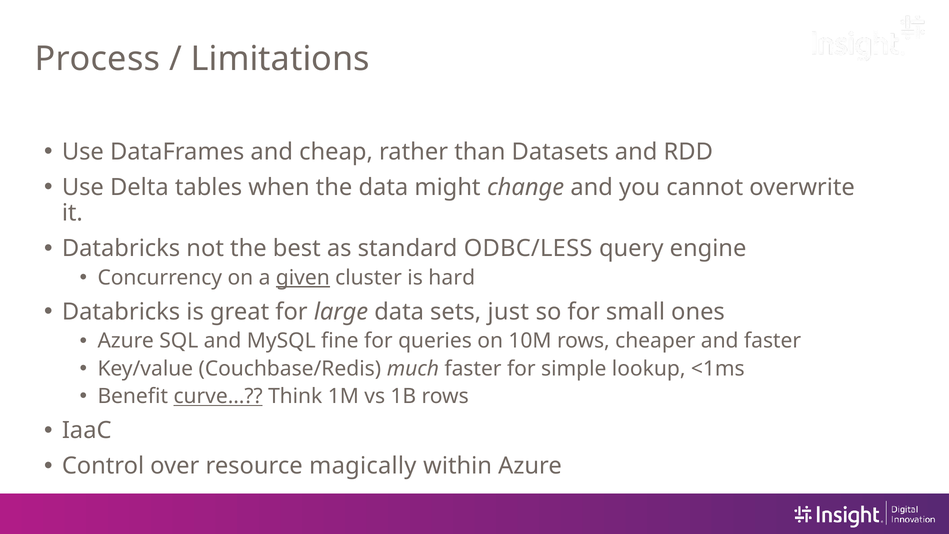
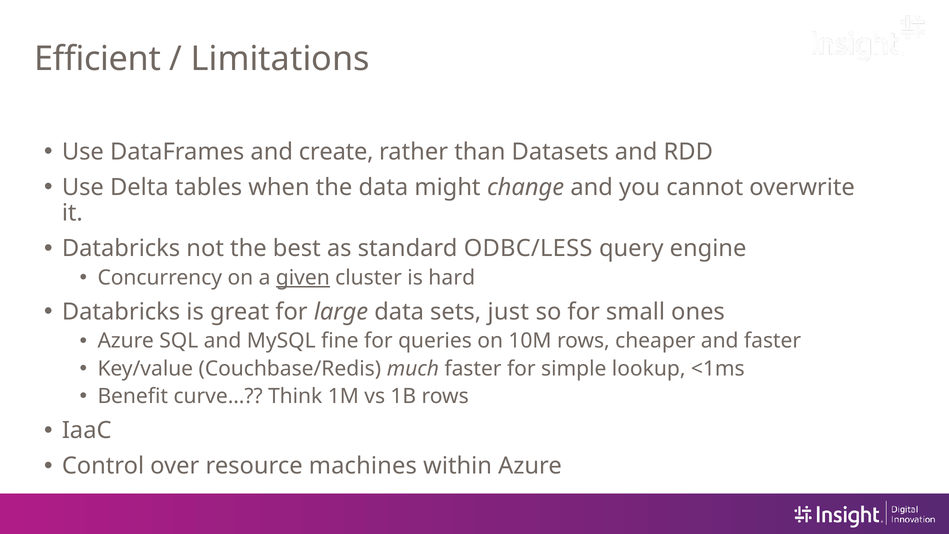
Process: Process -> Efficient
cheap: cheap -> create
curve… underline: present -> none
magically: magically -> machines
